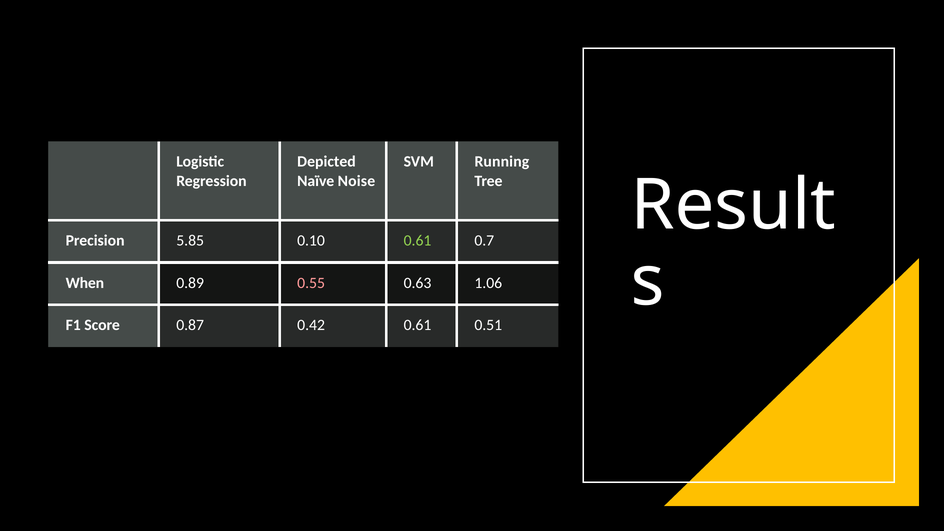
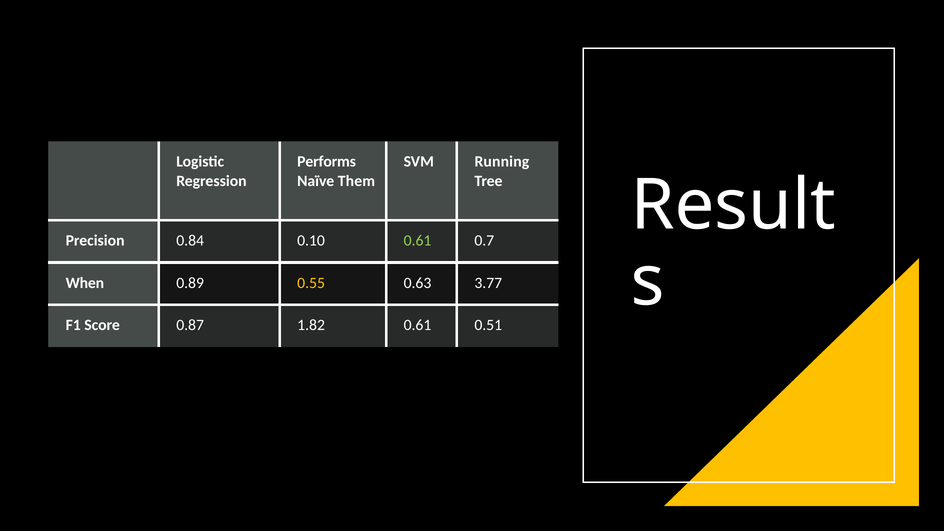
Depicted: Depicted -> Performs
Noise: Noise -> Them
5.85: 5.85 -> 0.84
0.55 colour: pink -> yellow
1.06: 1.06 -> 3.77
0.42: 0.42 -> 1.82
